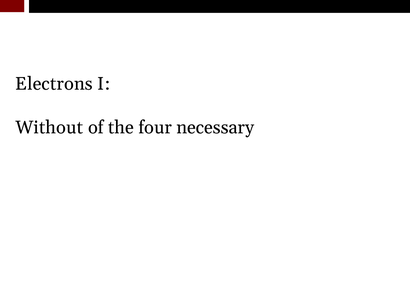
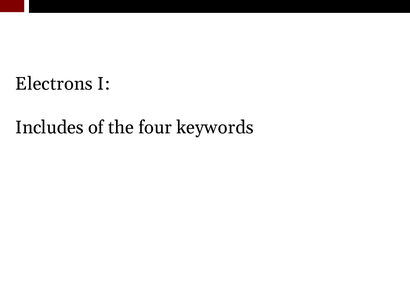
Without: Without -> Includes
necessary: necessary -> keywords
